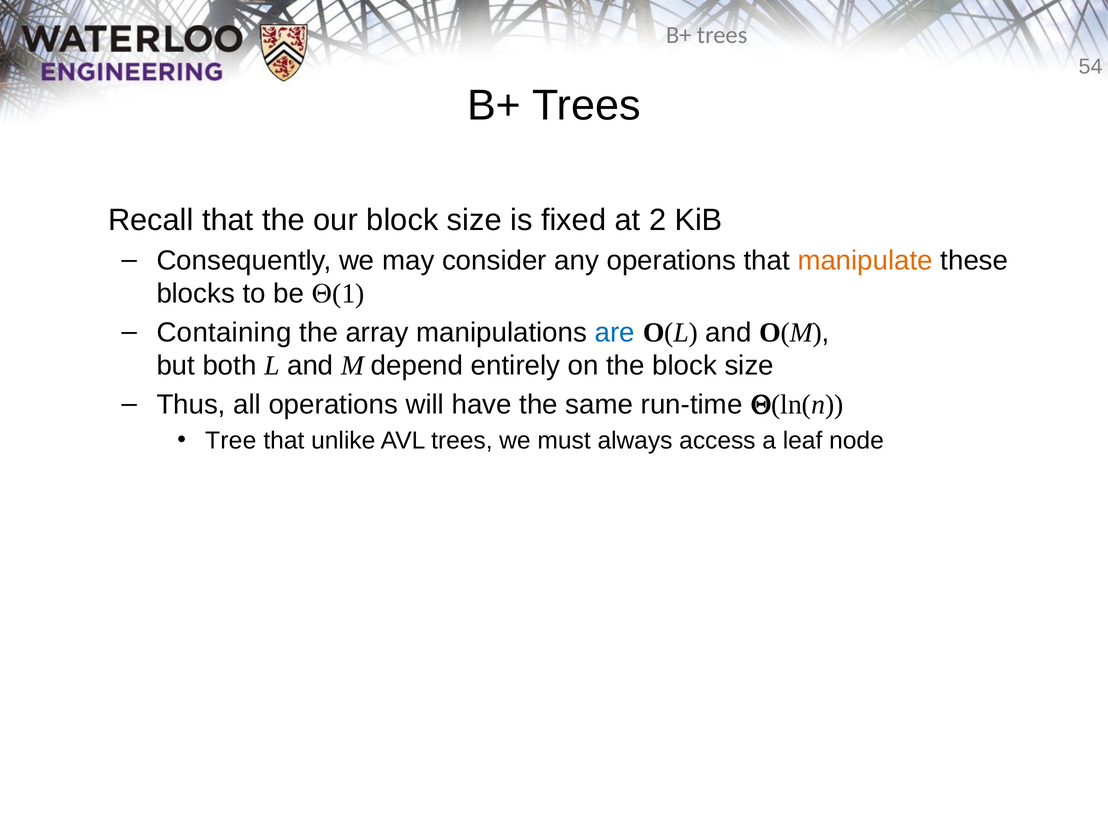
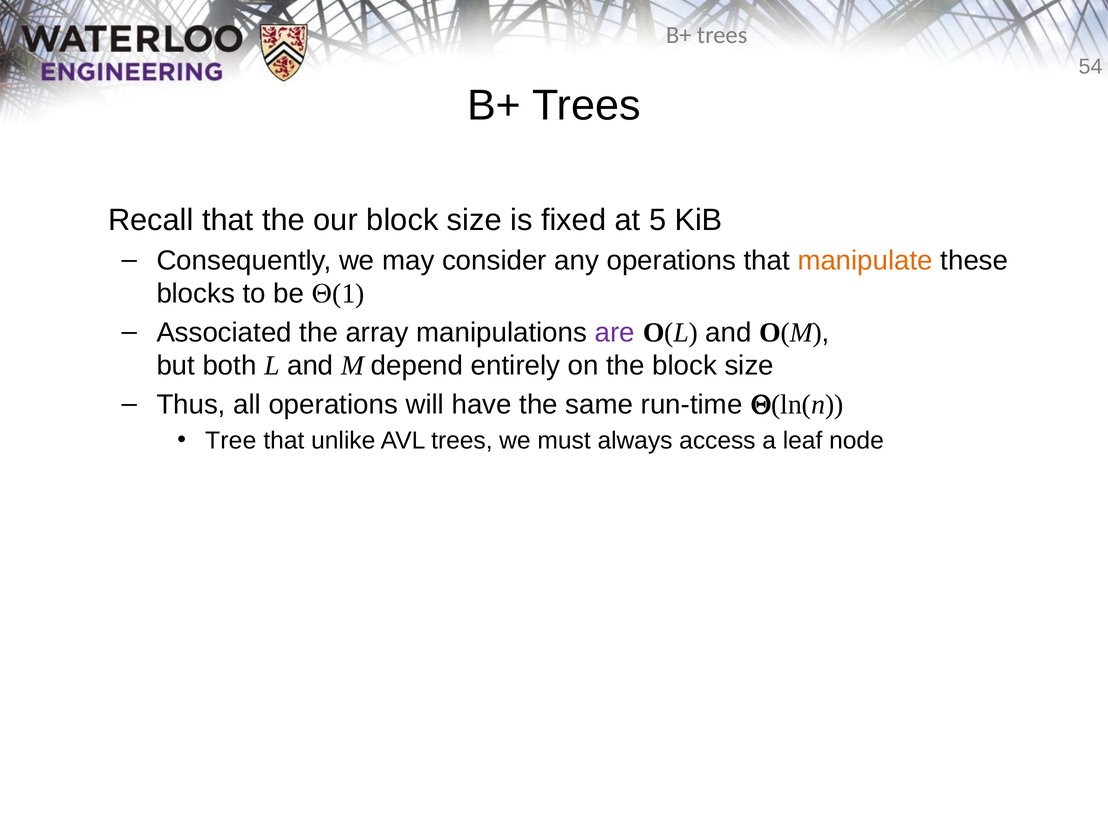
2: 2 -> 5
Containing: Containing -> Associated
are colour: blue -> purple
